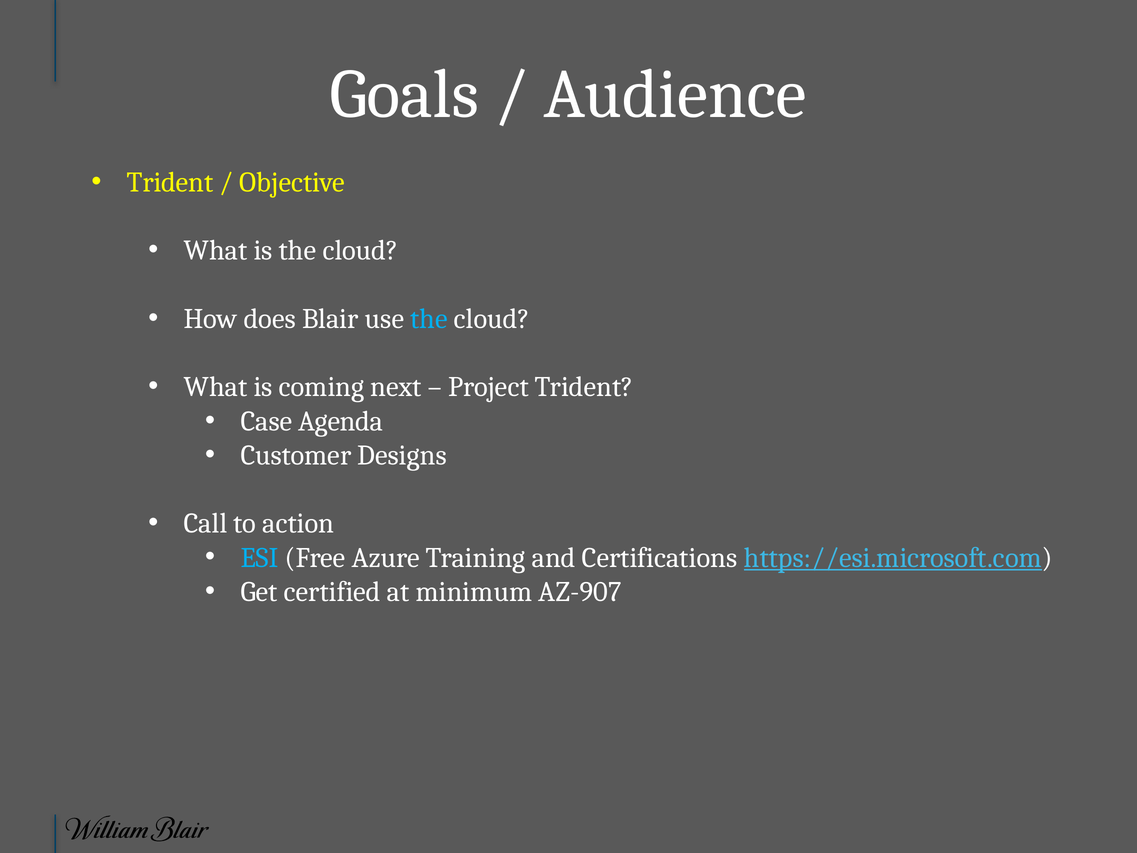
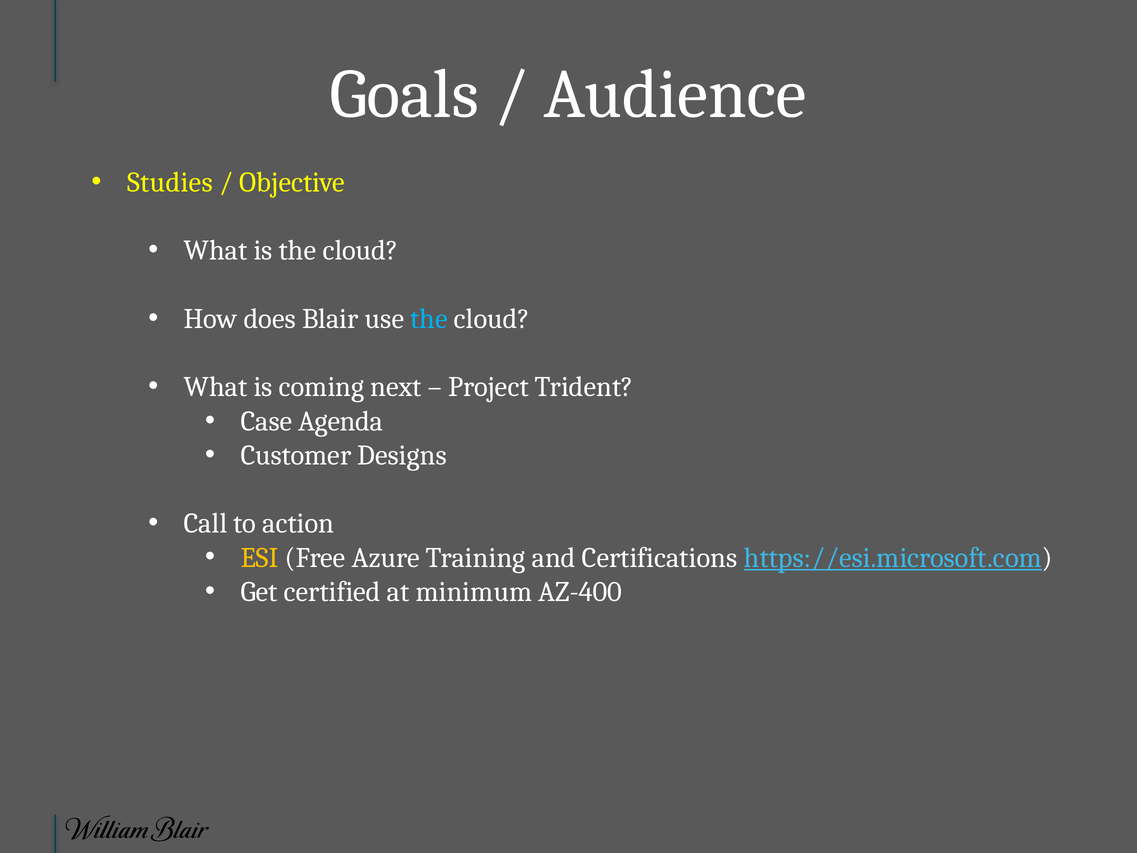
Trident at (170, 182): Trident -> Studies
ESI colour: light blue -> yellow
AZ-907: AZ-907 -> AZ-400
